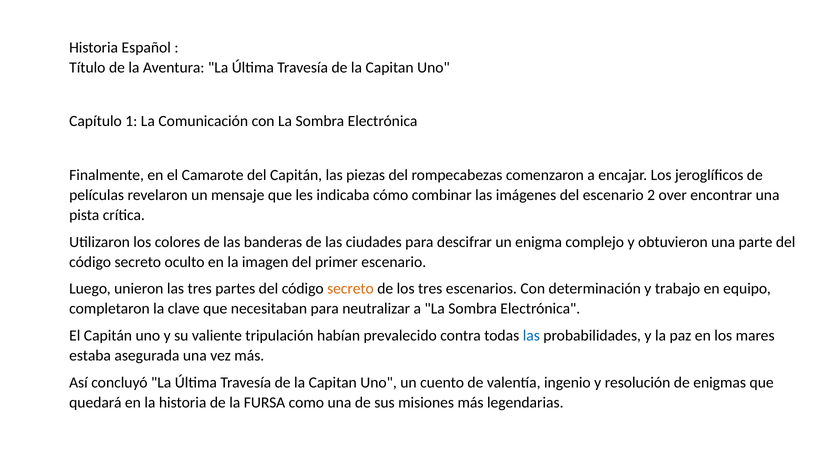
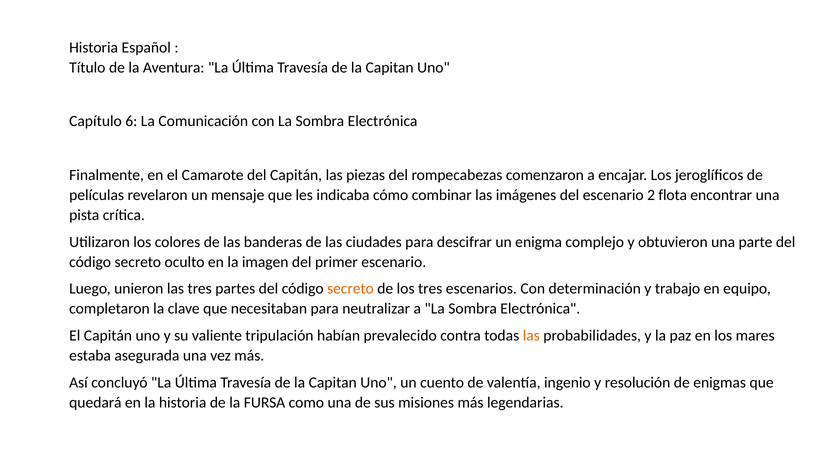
1: 1 -> 6
over: over -> flota
las at (531, 336) colour: blue -> orange
